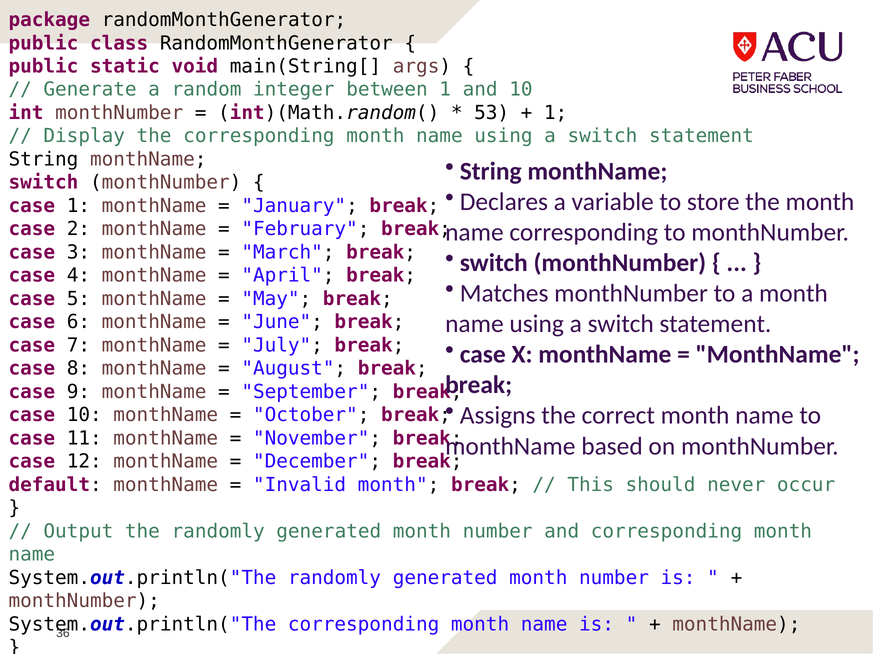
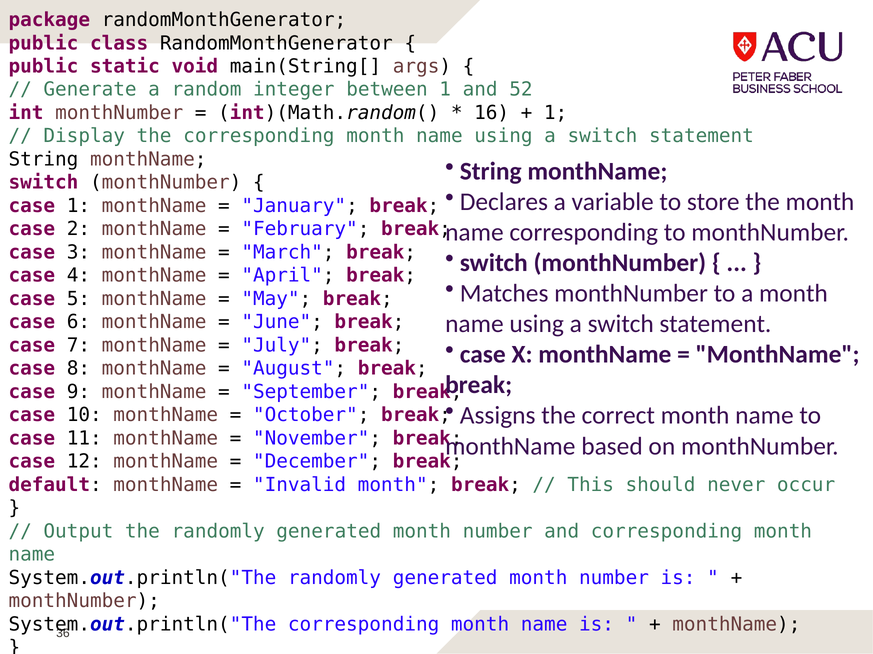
and 10: 10 -> 52
53: 53 -> 16
